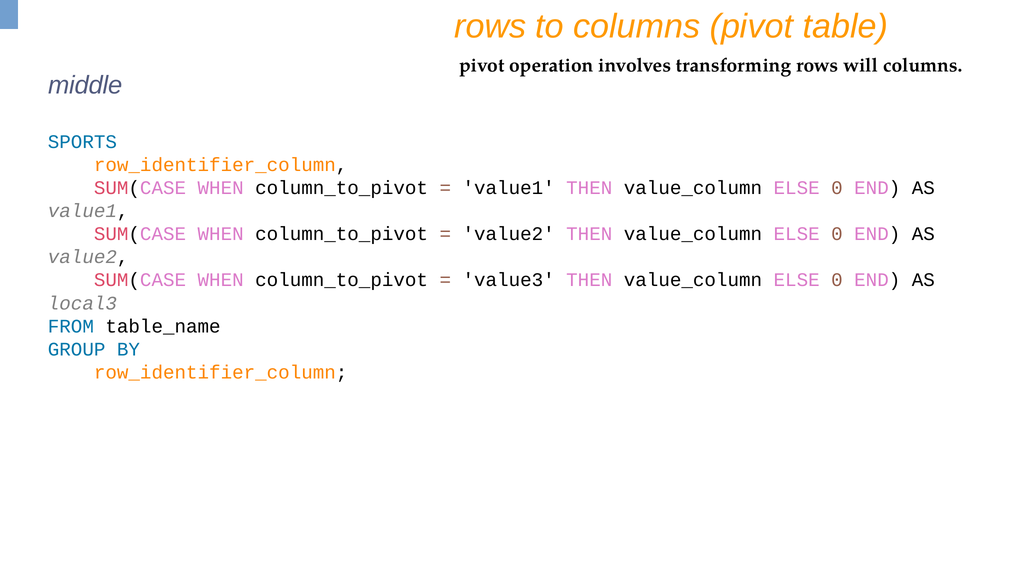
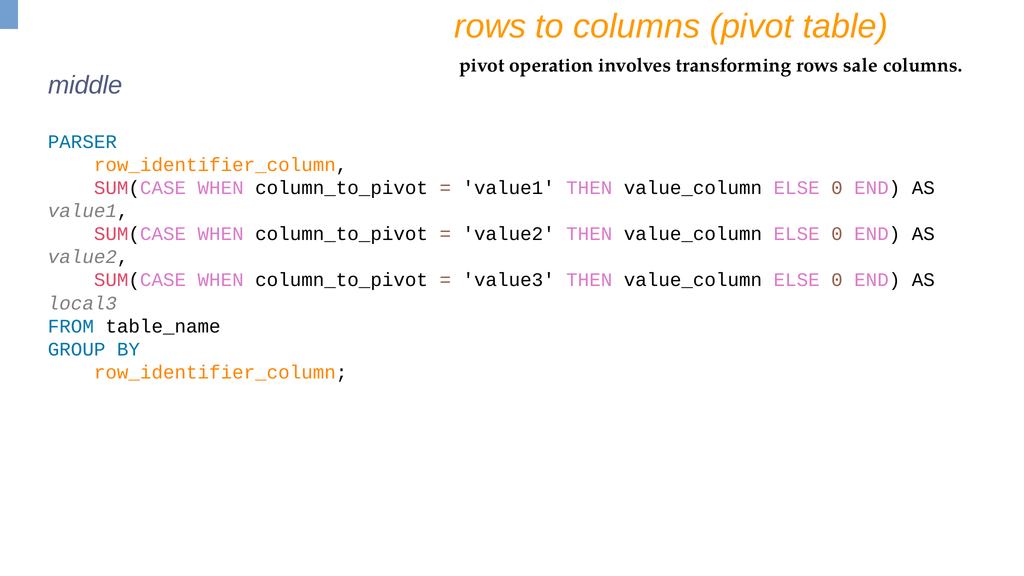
will: will -> sale
SPORTS: SPORTS -> PARSER
